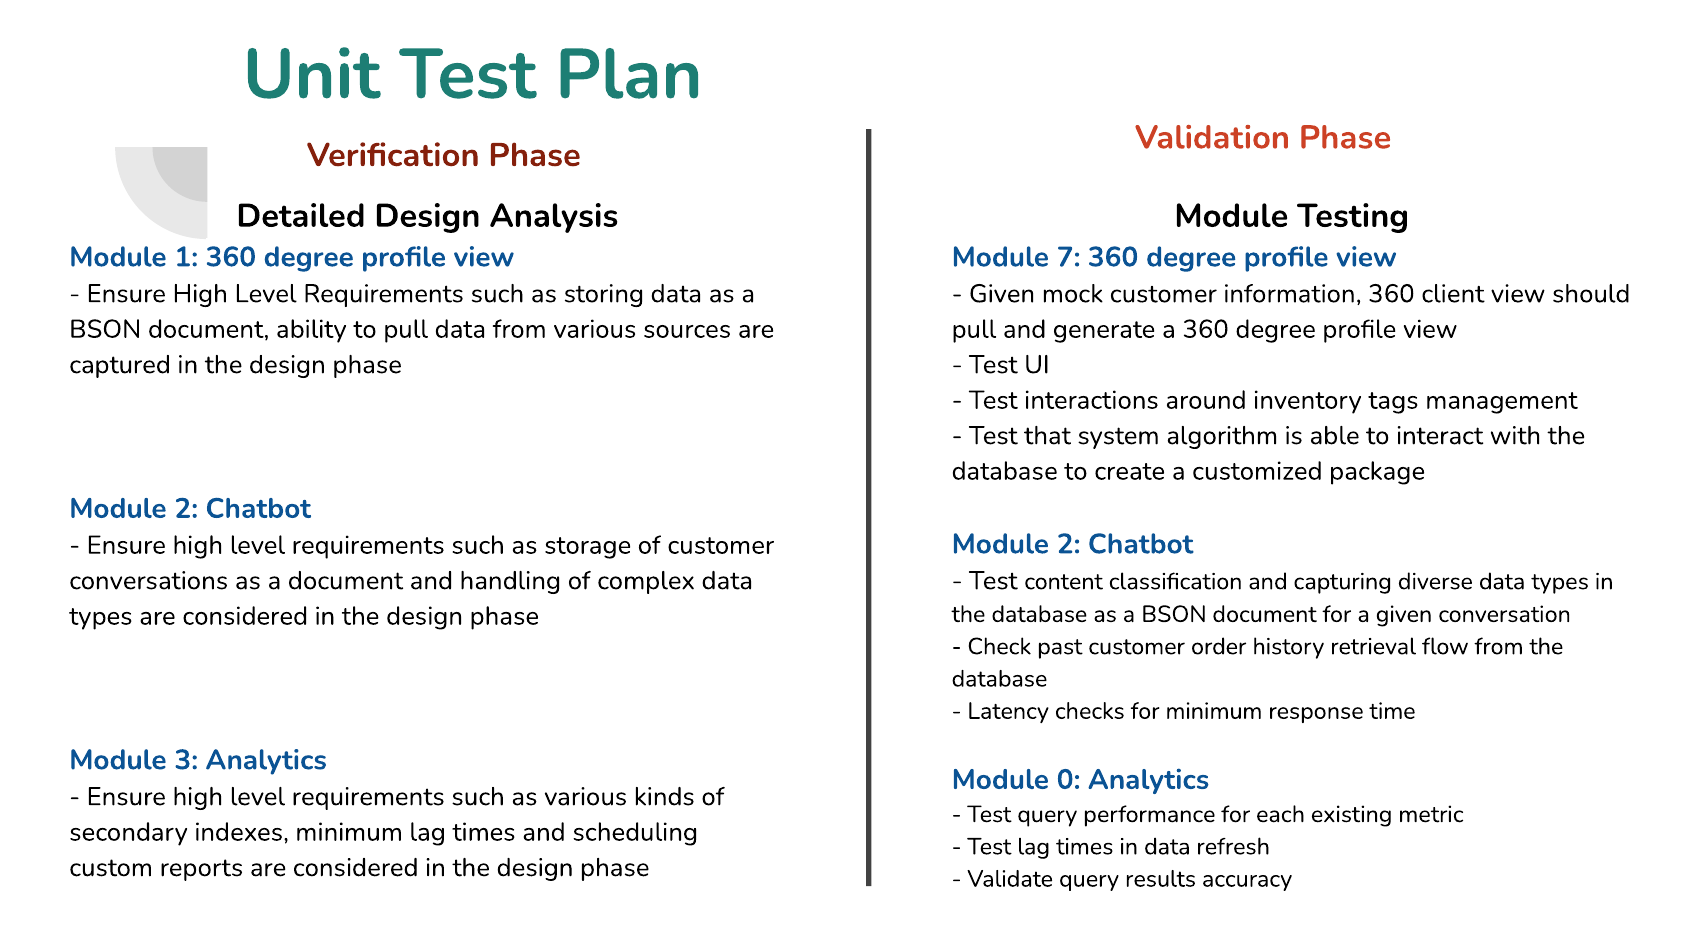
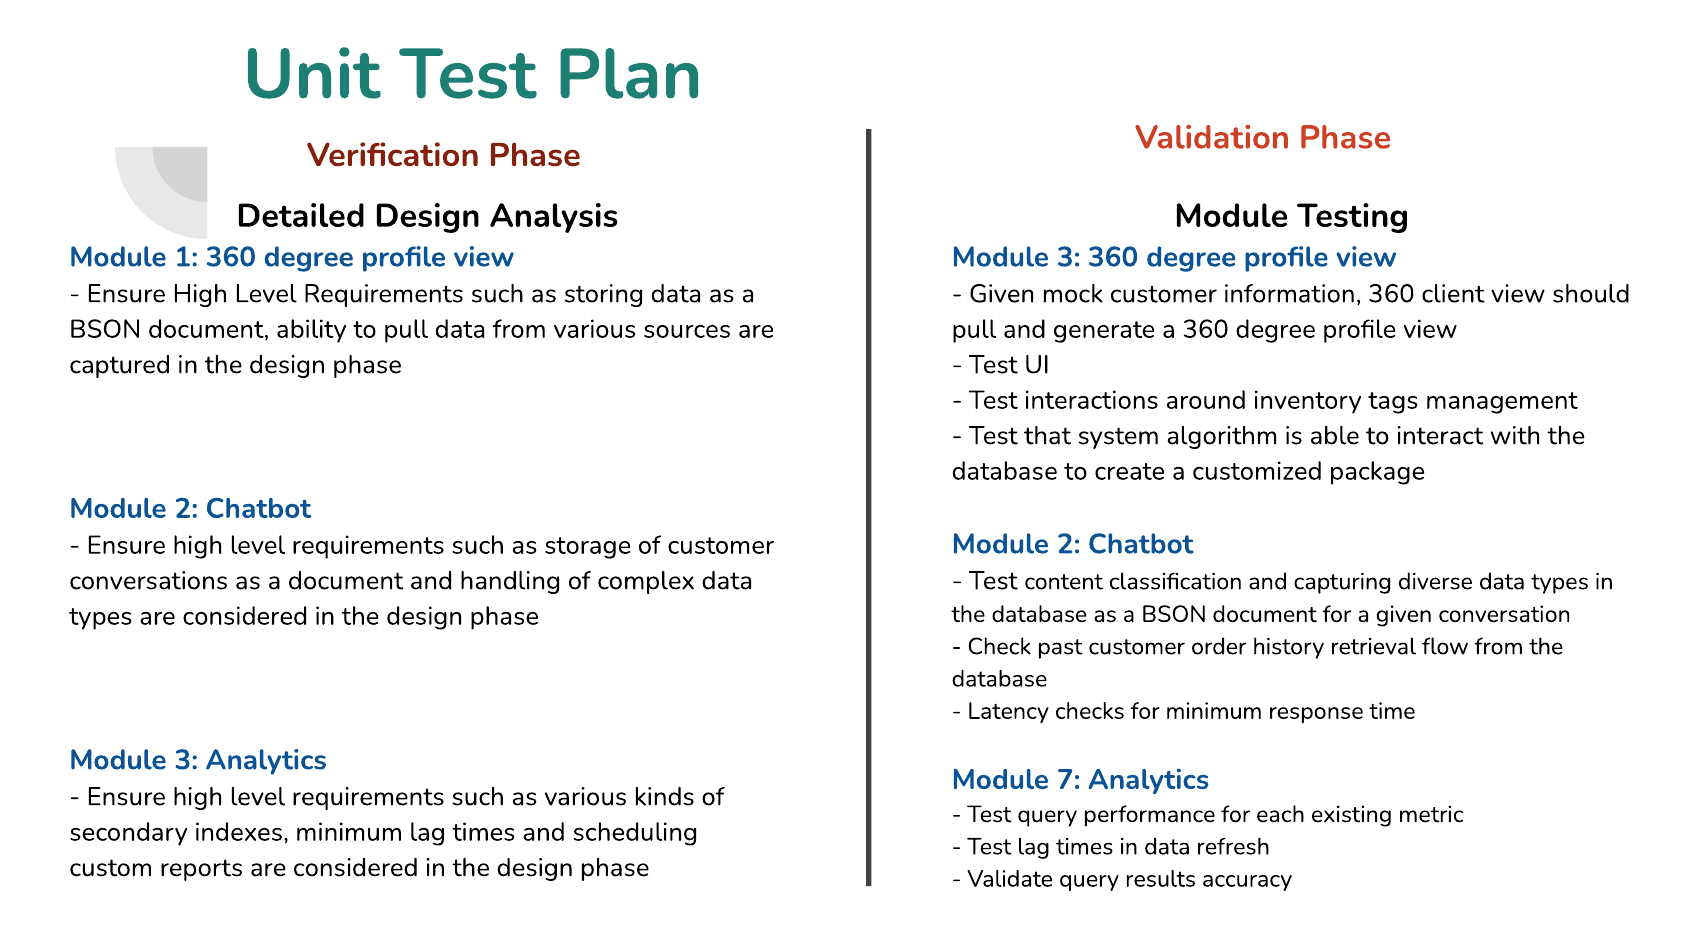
7 at (1069, 257): 7 -> 3
0: 0 -> 7
